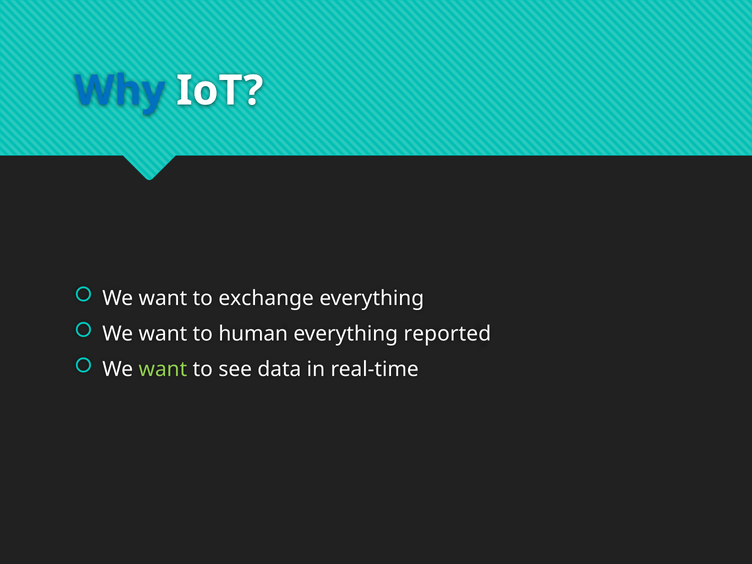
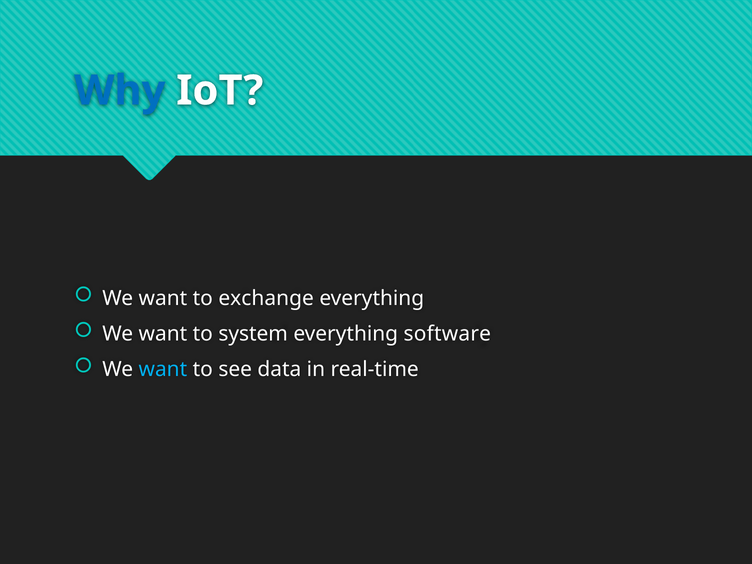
human: human -> system
reported: reported -> software
want at (163, 369) colour: light green -> light blue
